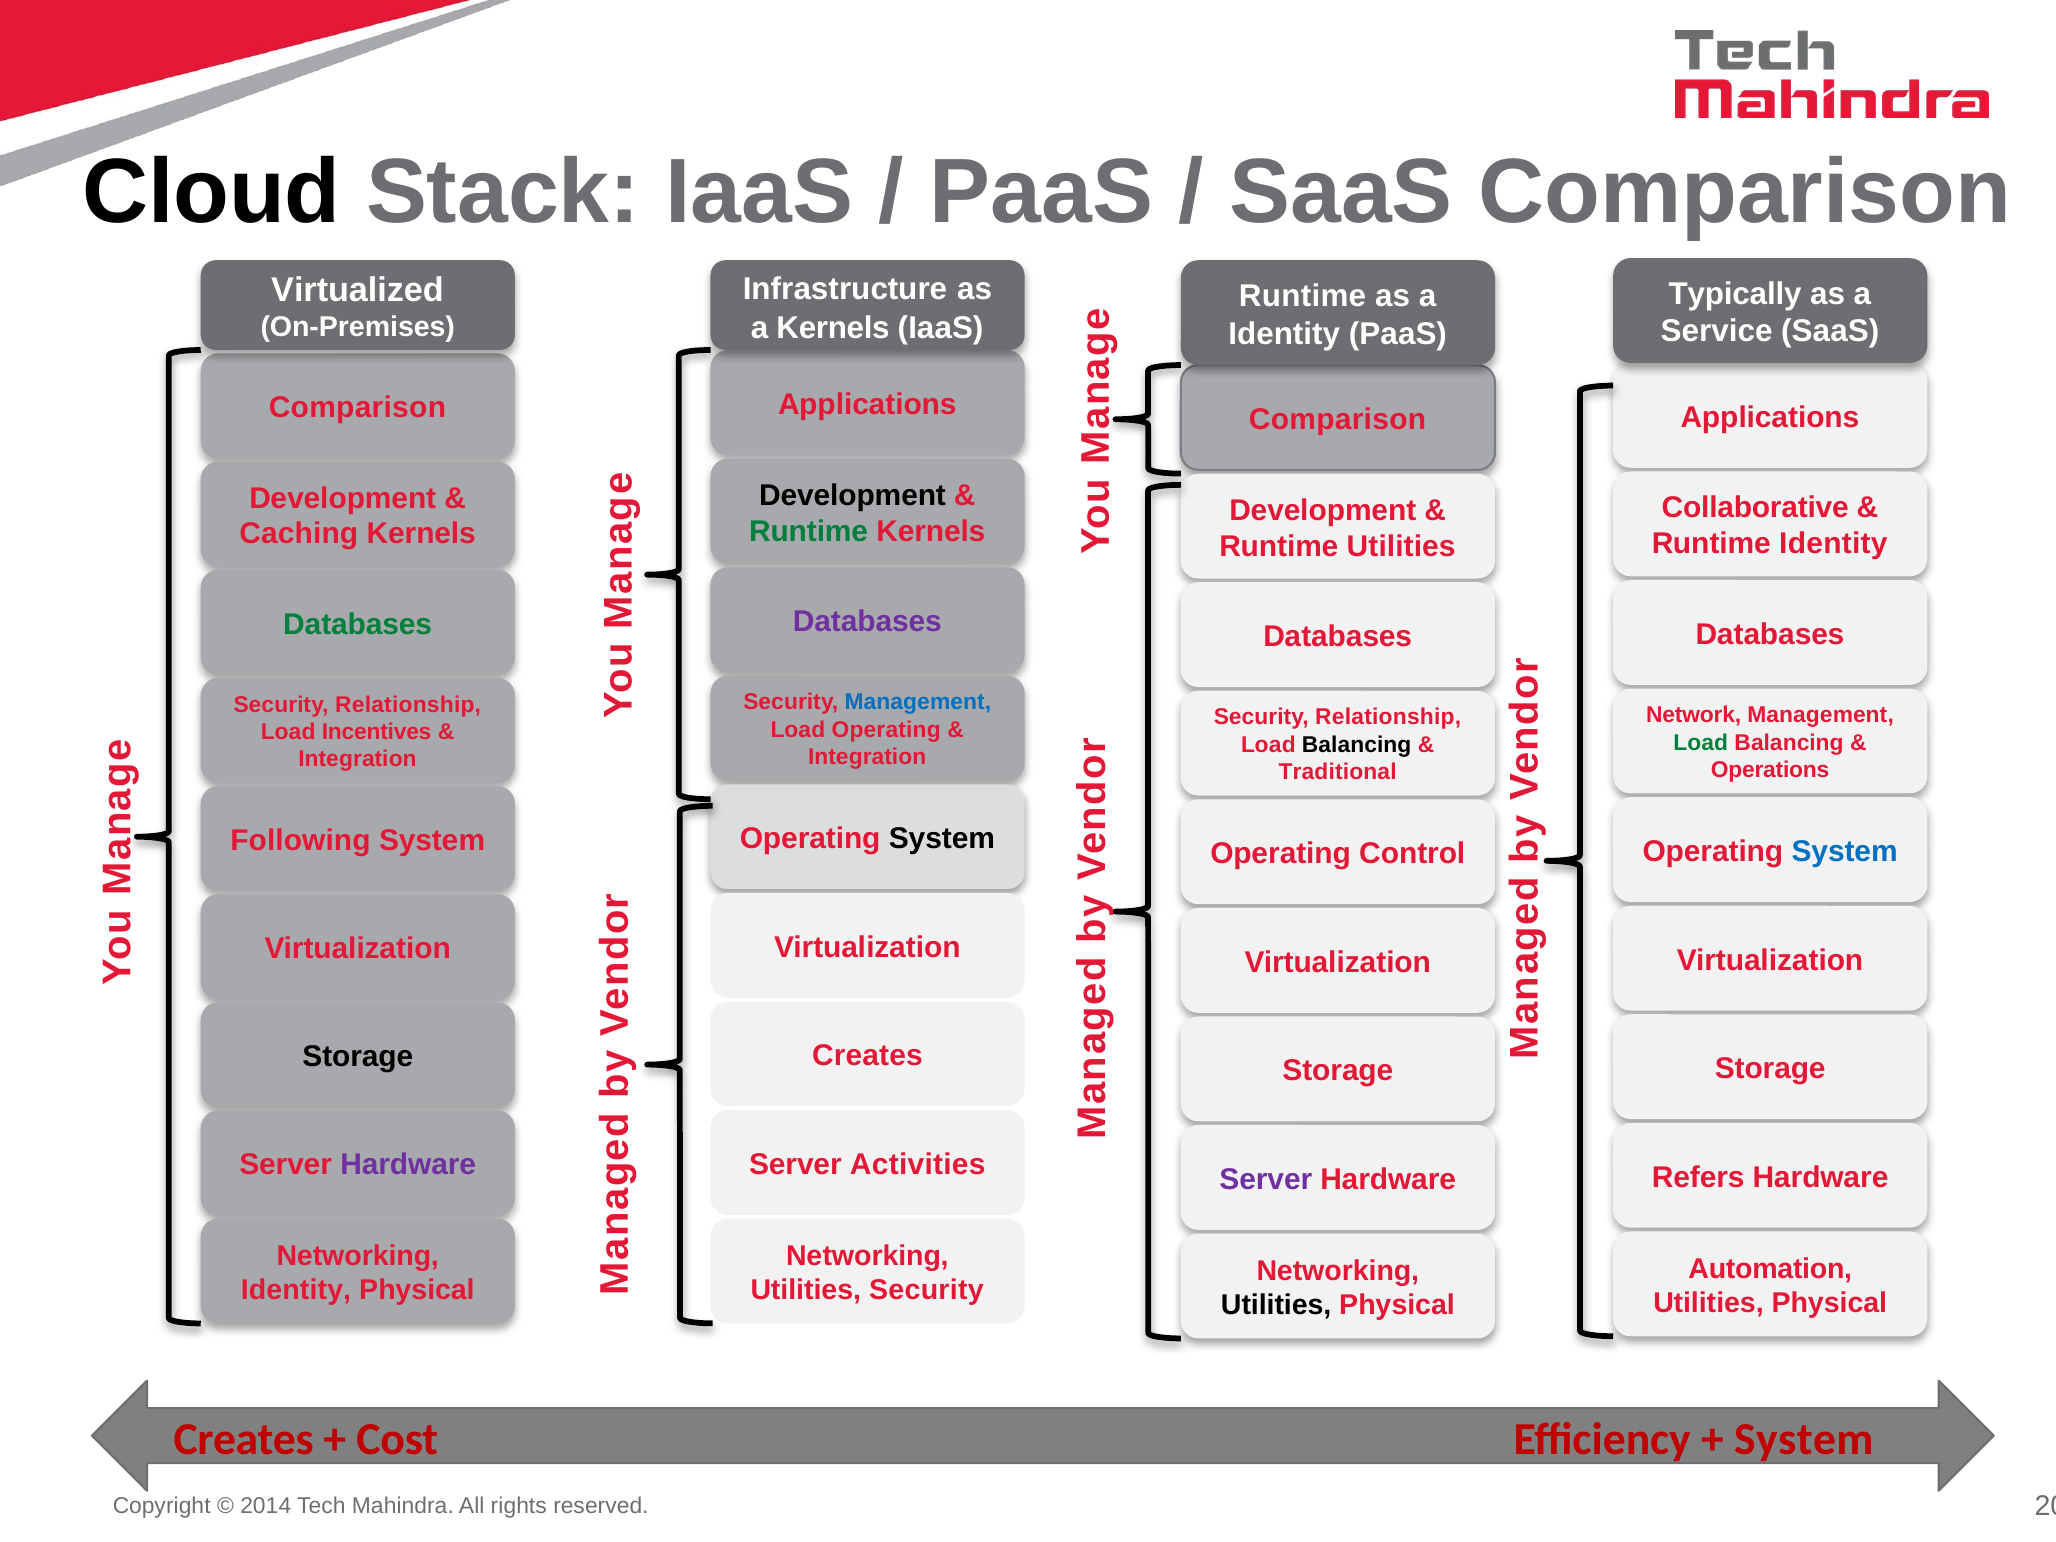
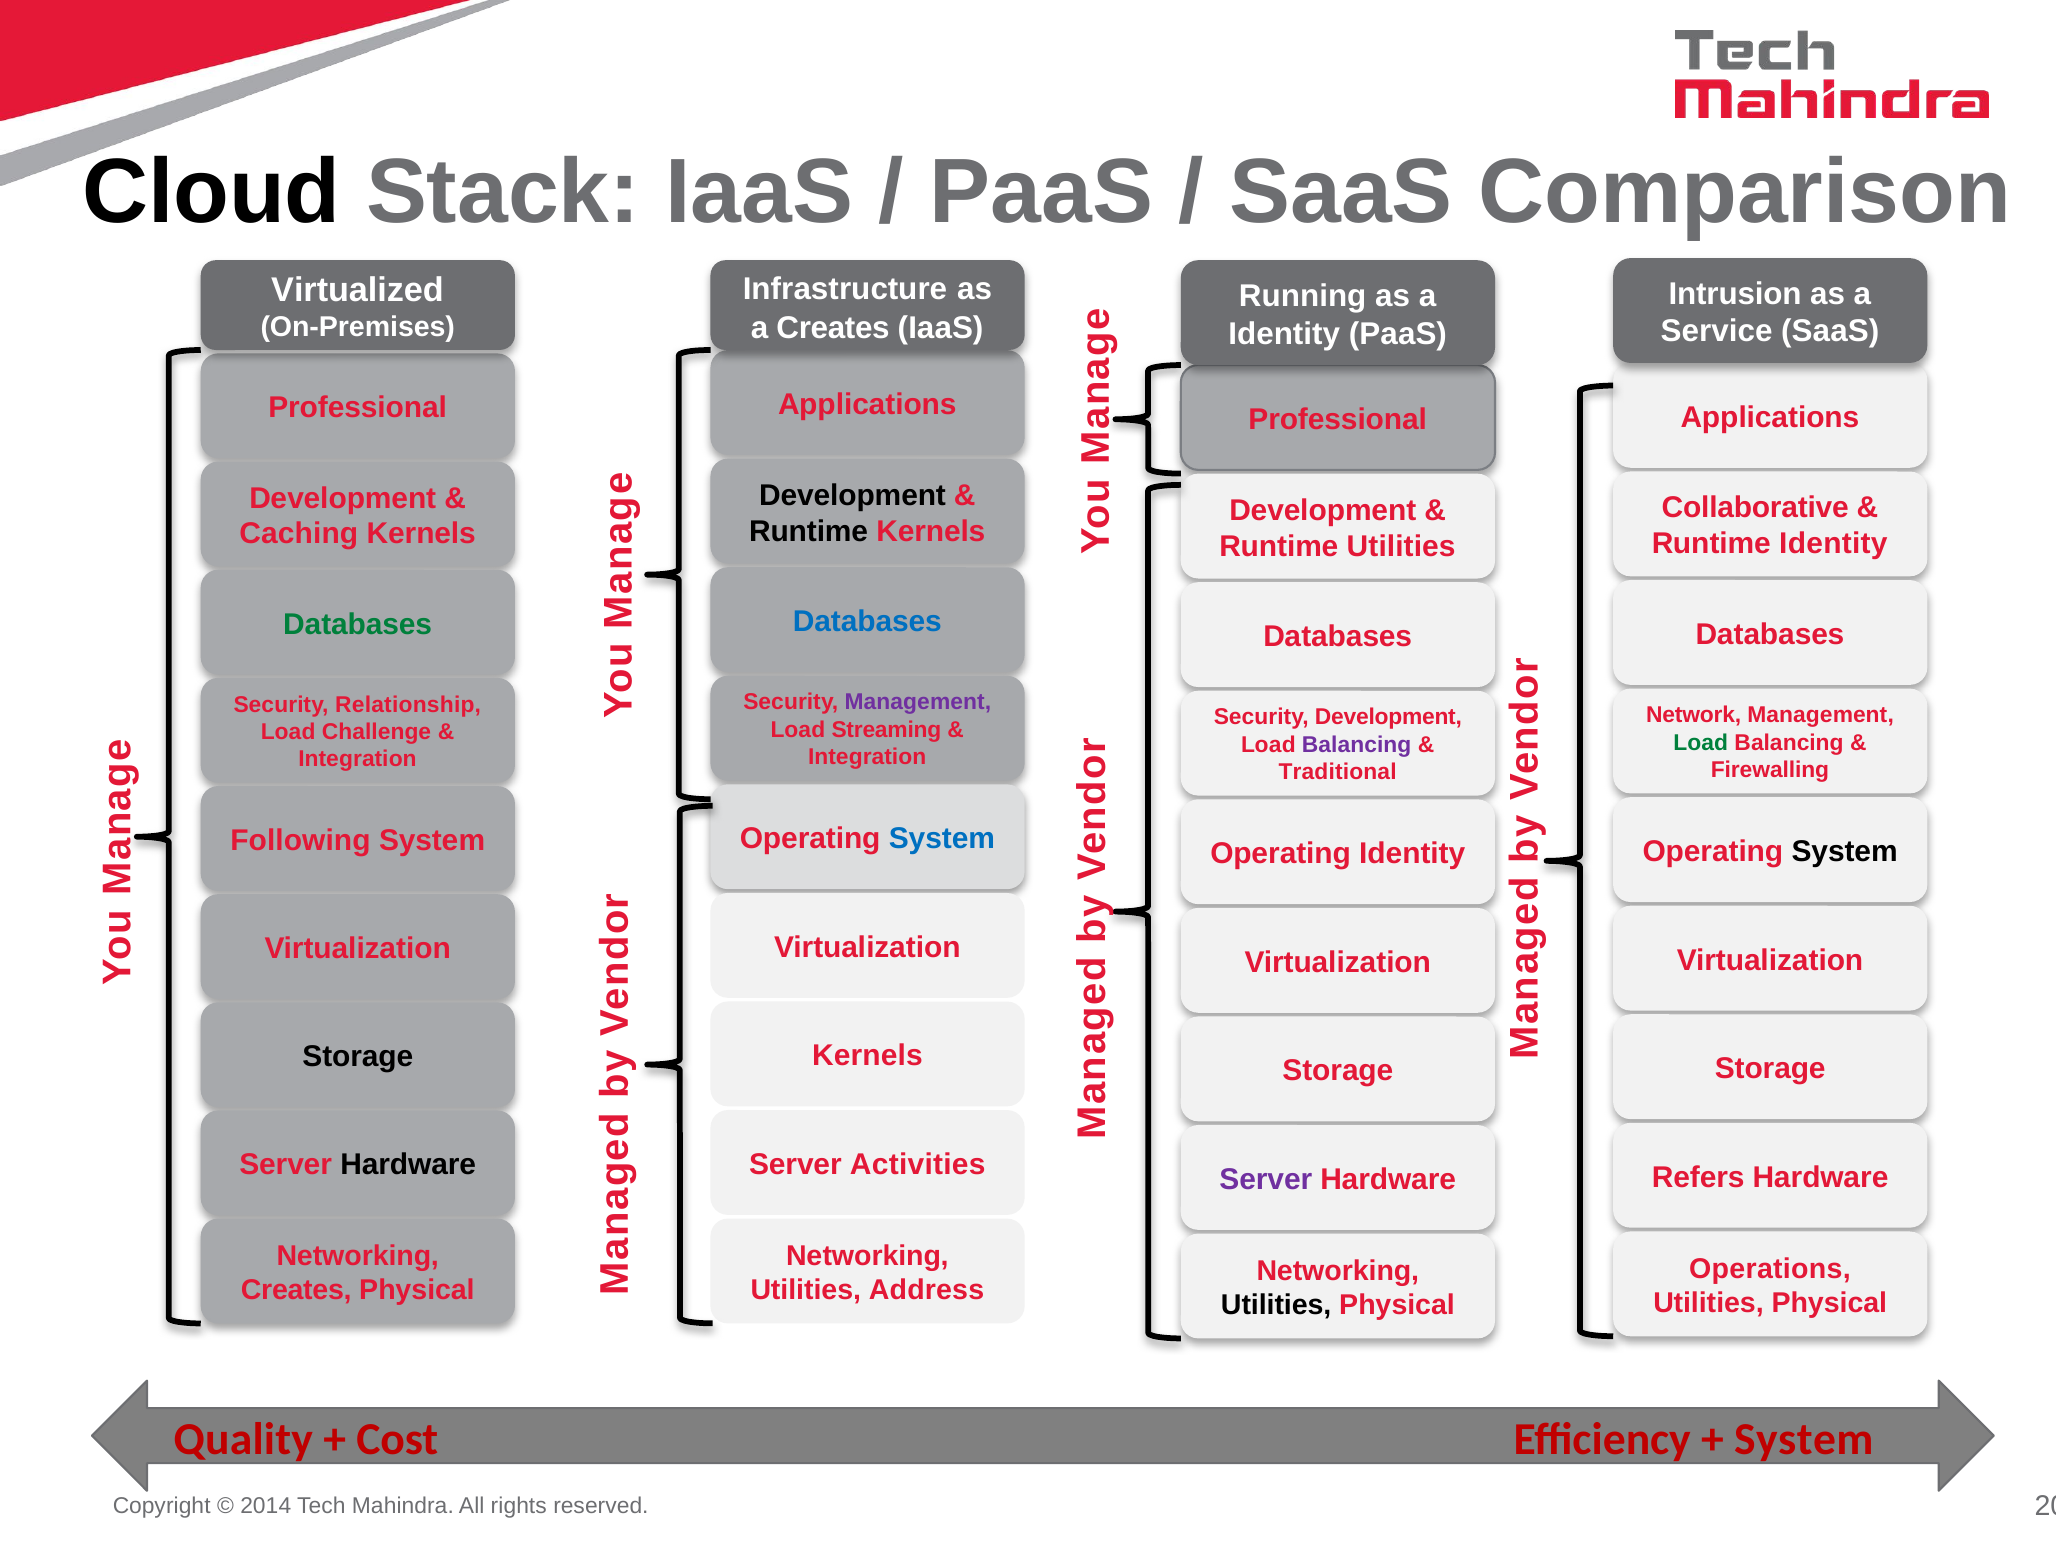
Typically: Typically -> Intrusion
Runtime at (1303, 296): Runtime -> Running
a Kernels: Kernels -> Creates
Comparison at (357, 408): Comparison -> Professional
Comparison at (1337, 420): Comparison -> Professional
Runtime at (809, 531) colour: green -> black
Databases at (867, 622) colour: purple -> blue
Management at (918, 702) colour: blue -> purple
Relationship at (1388, 717): Relationship -> Development
Load Operating: Operating -> Streaming
Incentives: Incentives -> Challenge
Balancing at (1357, 745) colour: black -> purple
Operations: Operations -> Firewalling
System at (942, 839) colour: black -> blue
System at (1845, 852) colour: blue -> black
Operating Control: Control -> Identity
Creates at (867, 1056): Creates -> Kernels
Hardware at (408, 1165) colour: purple -> black
Automation: Automation -> Operations
Identity at (296, 1290): Identity -> Creates
Utilities Security: Security -> Address
Creates at (244, 1439): Creates -> Quality
